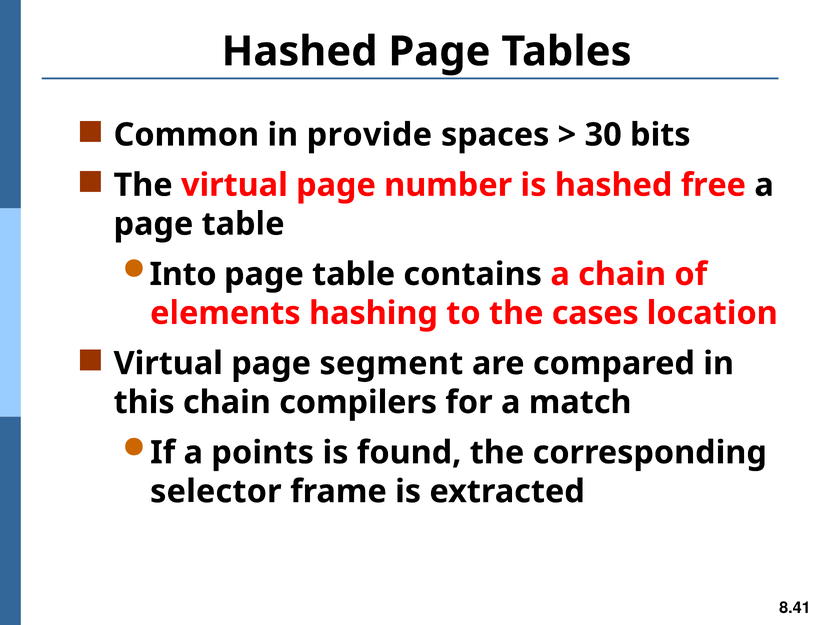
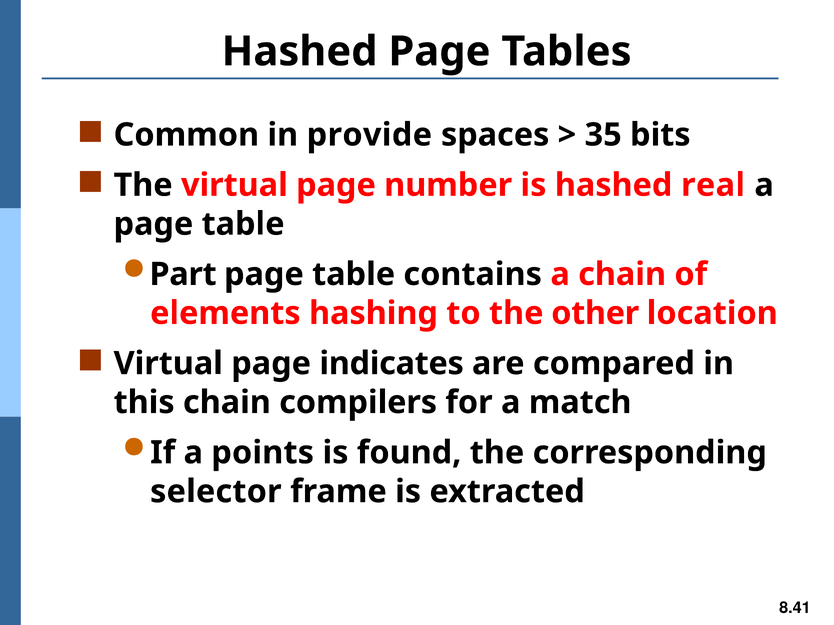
30: 30 -> 35
free: free -> real
Into: Into -> Part
cases: cases -> other
segment: segment -> indicates
